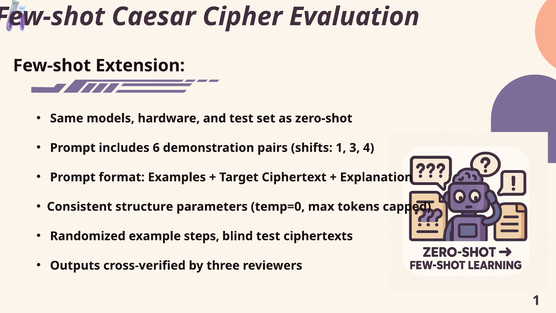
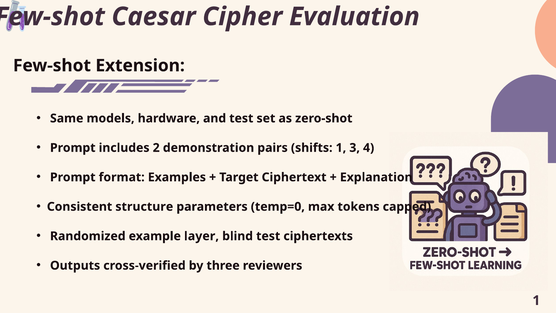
includes 6: 6 -> 2
steps: steps -> layer
